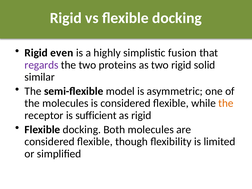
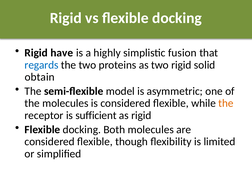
even: even -> have
regards colour: purple -> blue
similar: similar -> obtain
